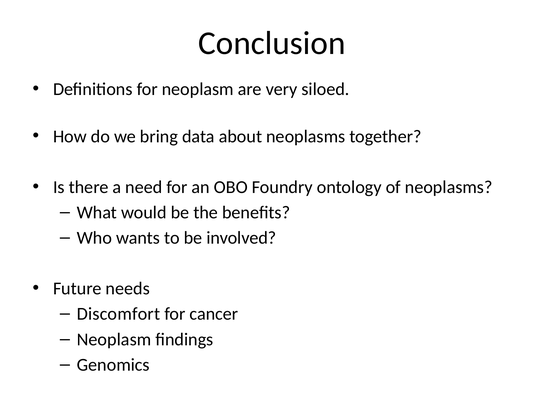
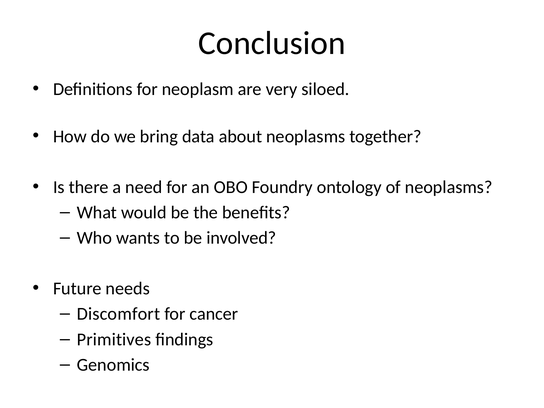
Neoplasm at (114, 339): Neoplasm -> Primitives
